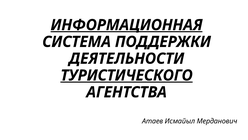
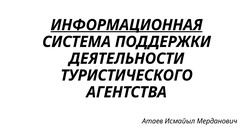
ТУРИСТИЧЕСКОГО underline: present -> none
